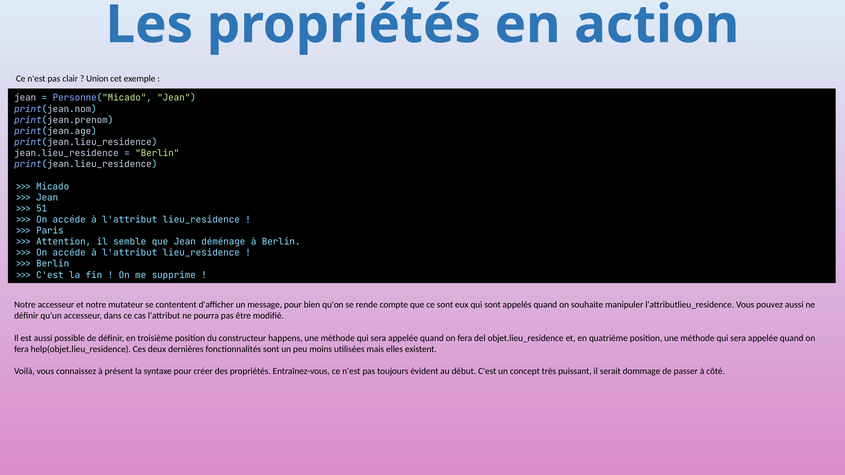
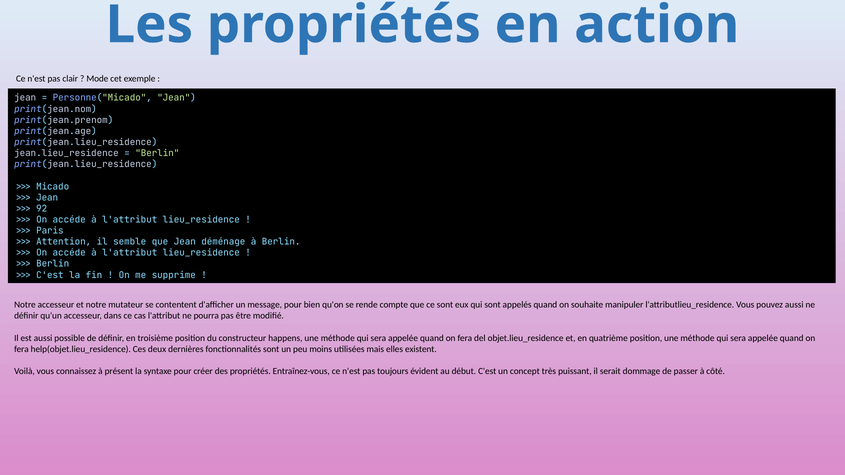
Union: Union -> Mode
51: 51 -> 92
